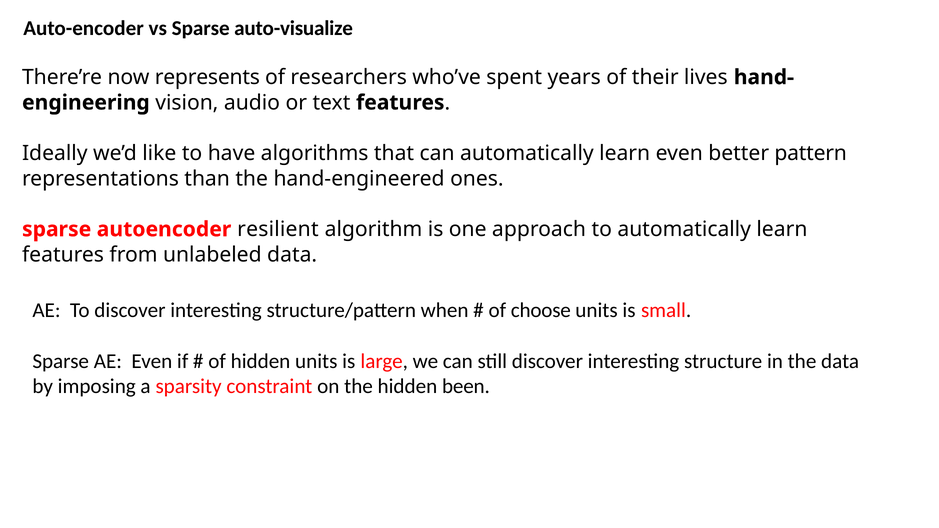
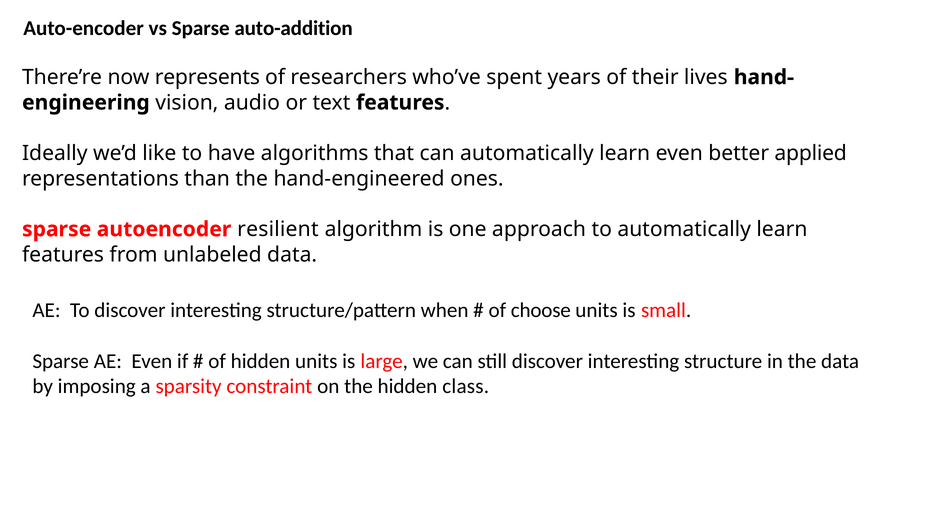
auto-visualize: auto-visualize -> auto-addition
pattern: pattern -> applied
been: been -> class
